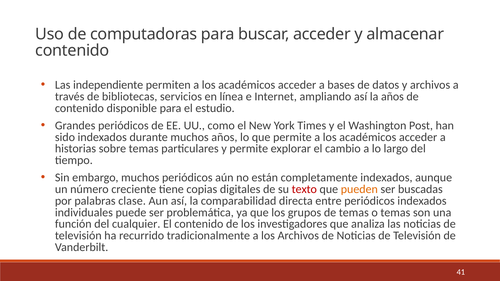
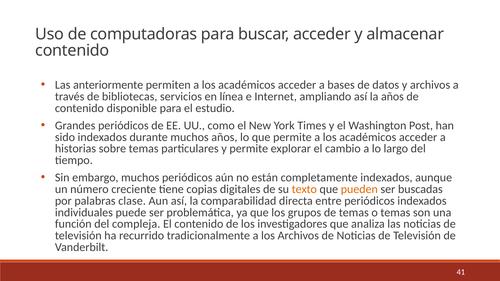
independiente: independiente -> anteriormente
texto colour: red -> orange
cualquier: cualquier -> compleja
